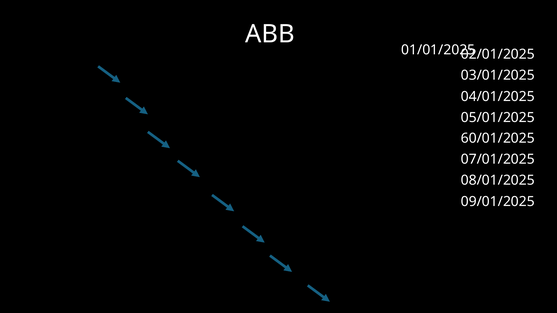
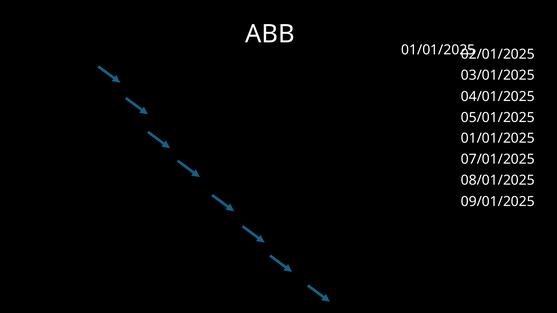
60/01/2025 at (498, 139): 60/01/2025 -> 01/01/2025
